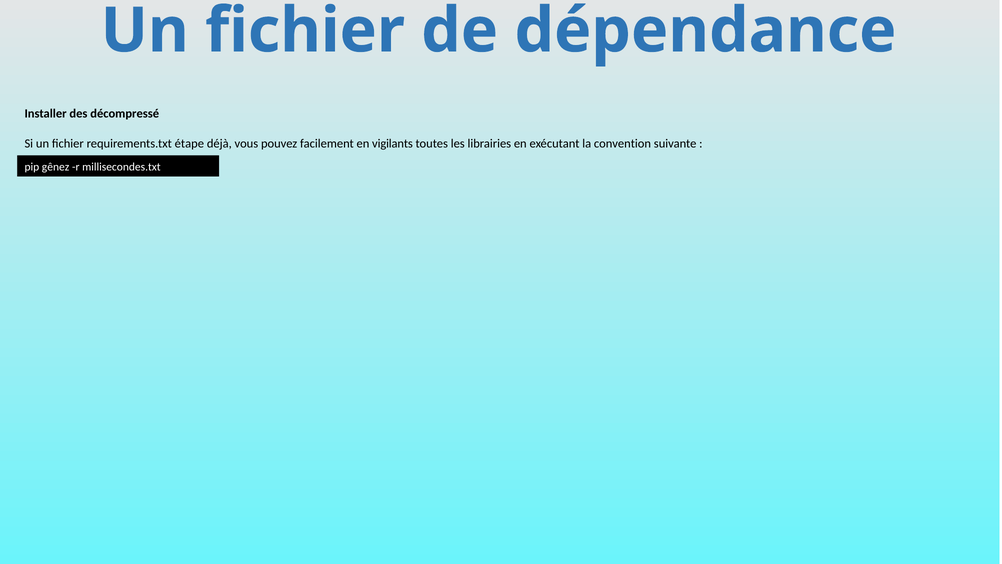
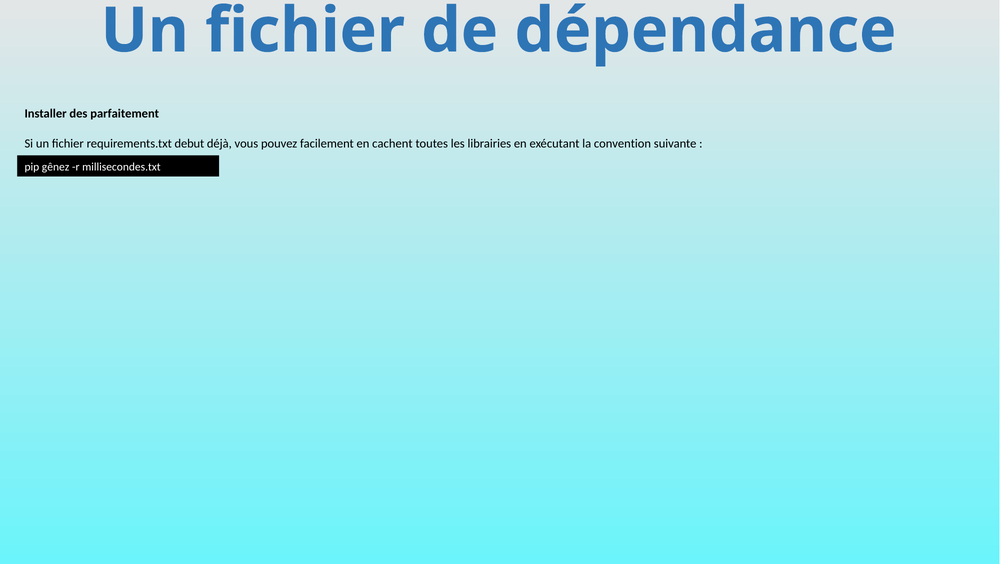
décompressé: décompressé -> parfaitement
étape: étape -> debut
vigilants: vigilants -> cachent
